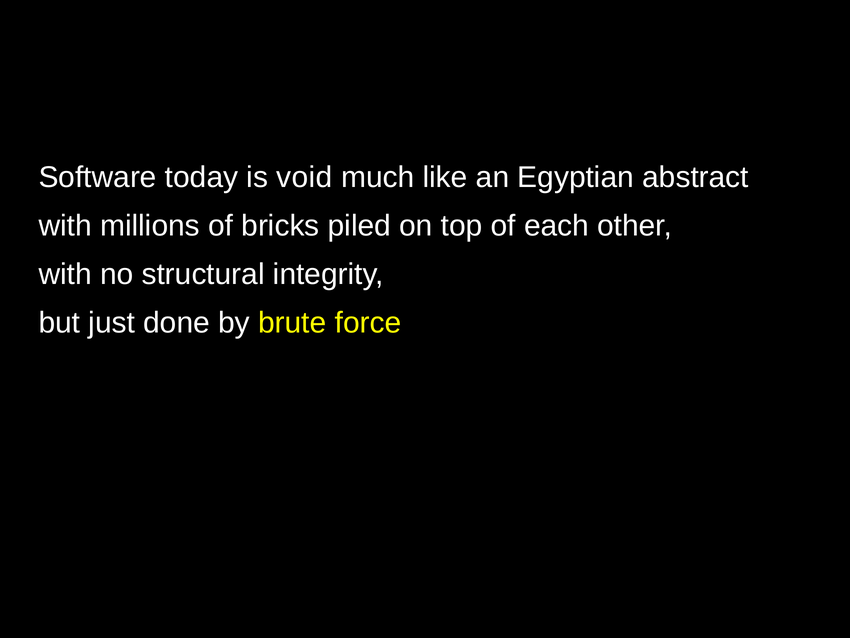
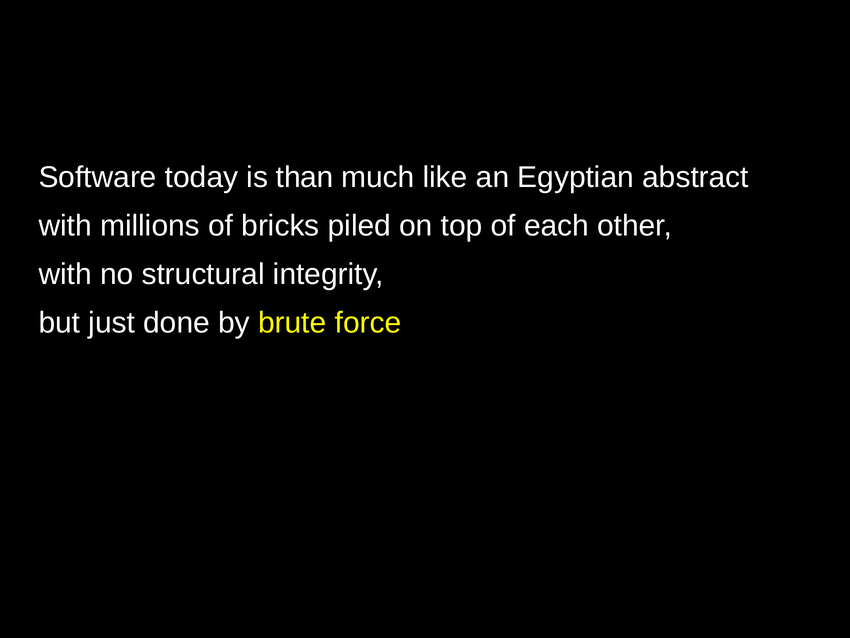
void: void -> than
